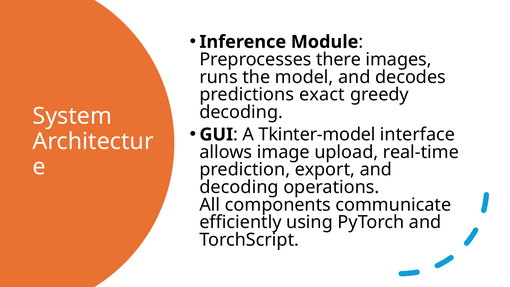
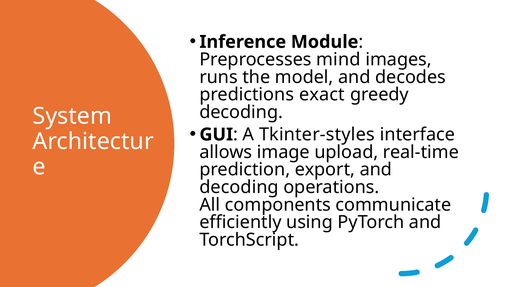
there: there -> mind
Tkinter-model: Tkinter-model -> Tkinter-styles
